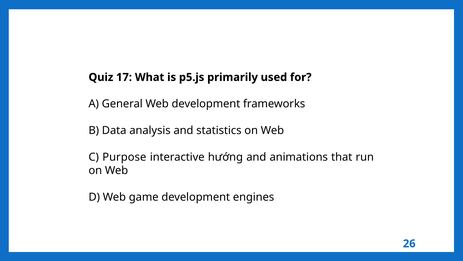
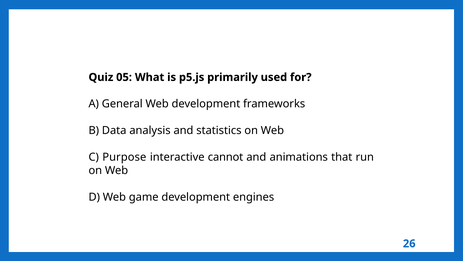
17: 17 -> 05
hướng: hướng -> cannot
